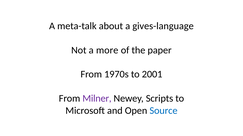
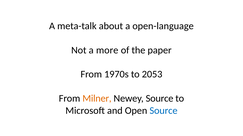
gives-language: gives-language -> open-language
2001: 2001 -> 2053
Milner colour: purple -> orange
Newey Scripts: Scripts -> Source
